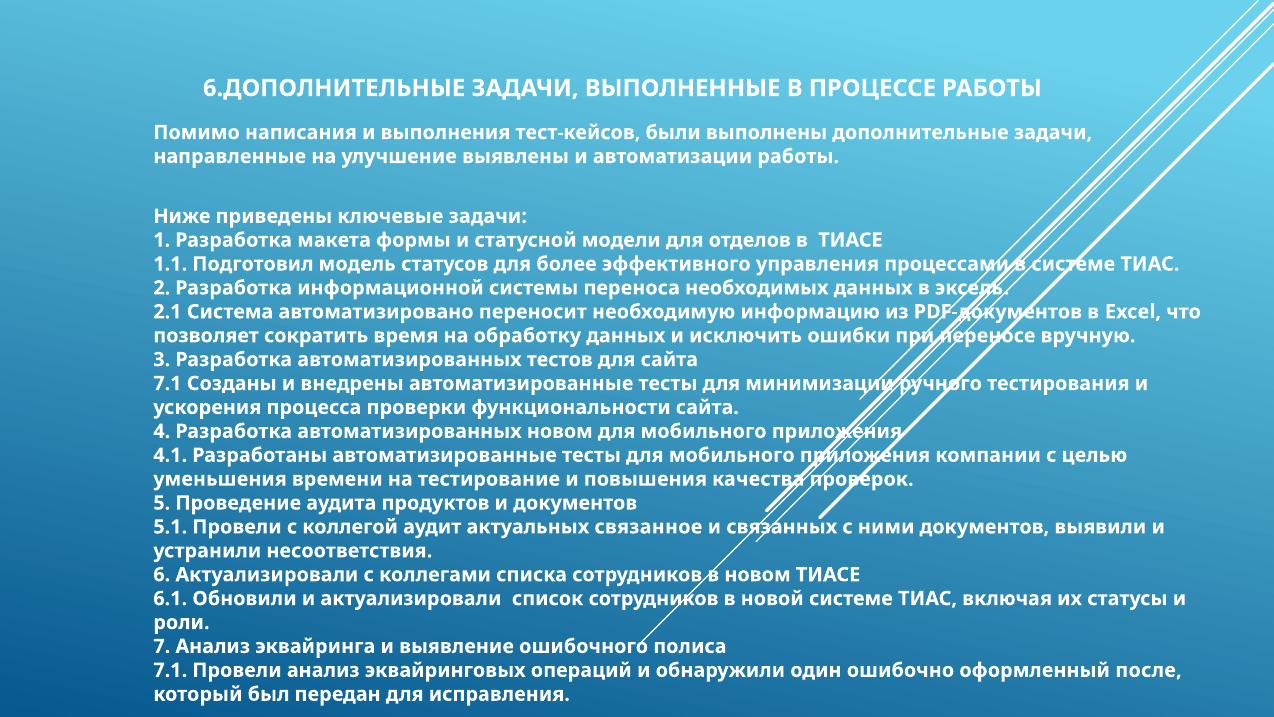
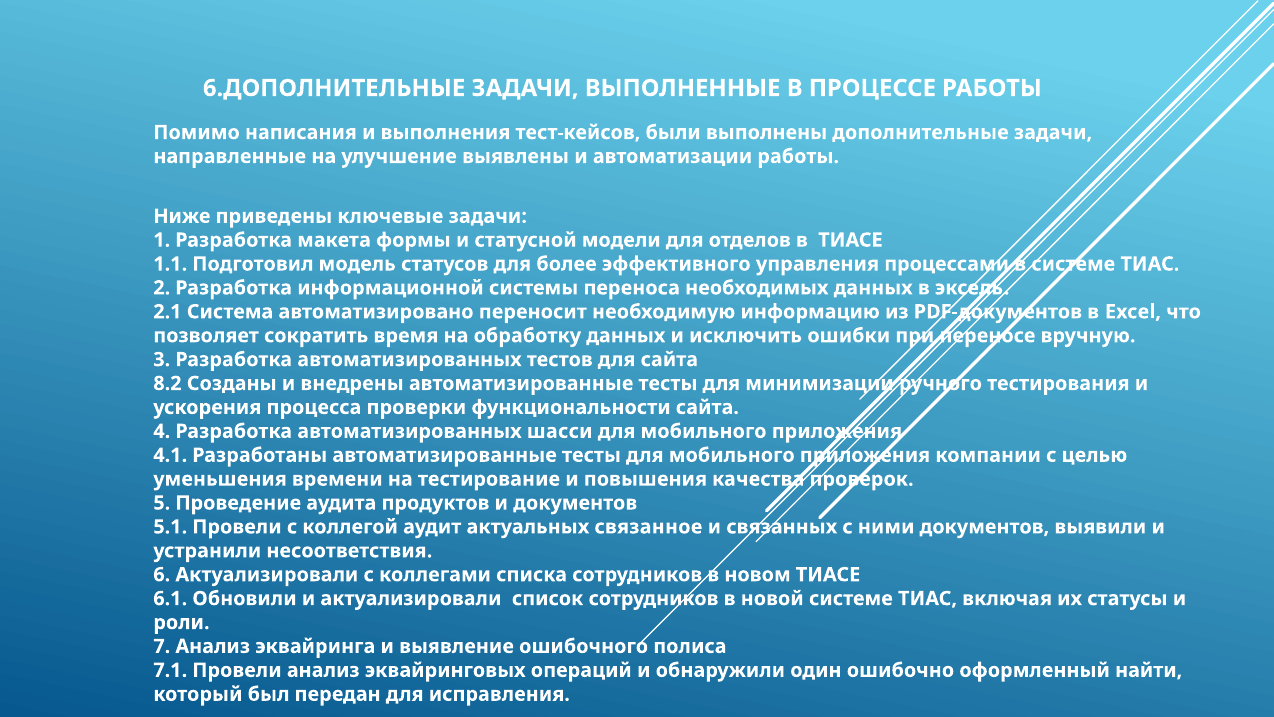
7.1 at (167, 383): 7.1 -> 8.2
автоматизированных новом: новом -> шасси
после: после -> найти
